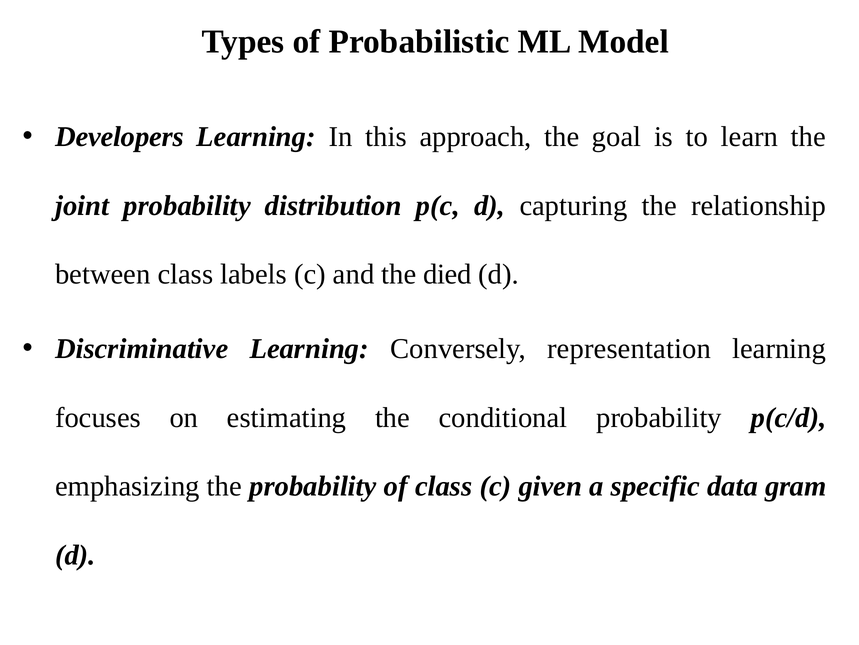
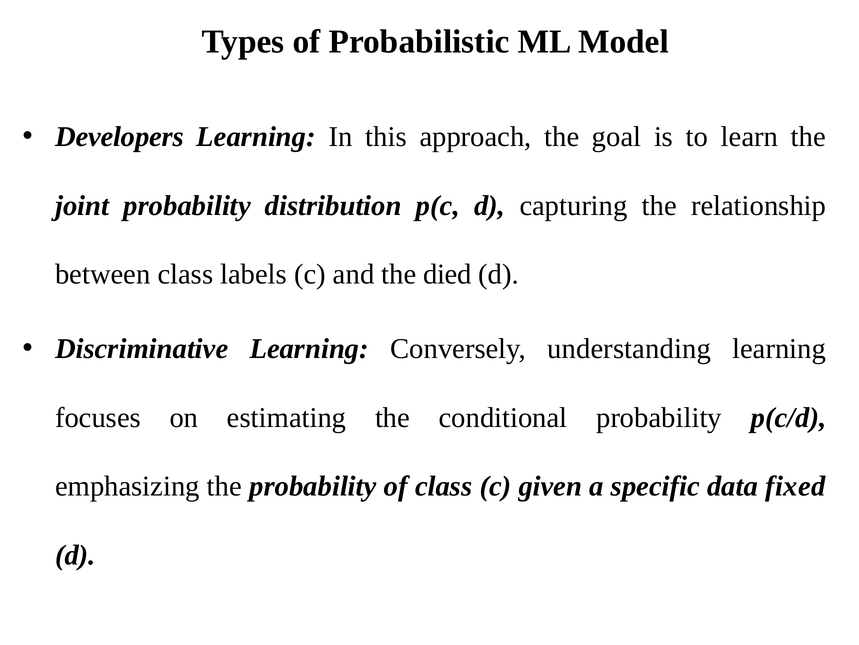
representation: representation -> understanding
gram: gram -> fixed
